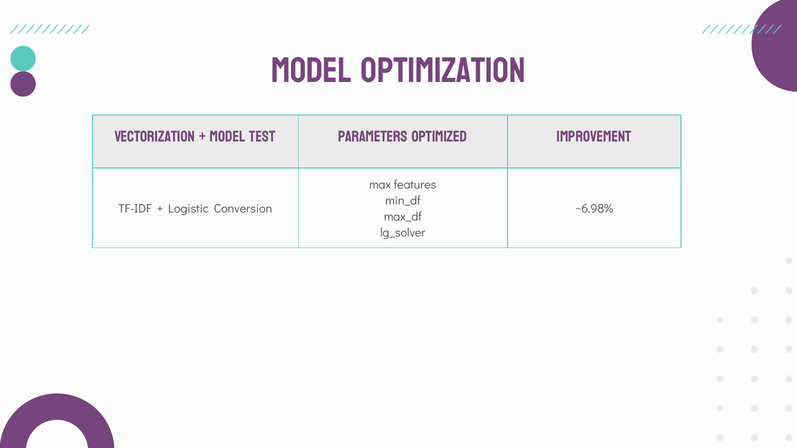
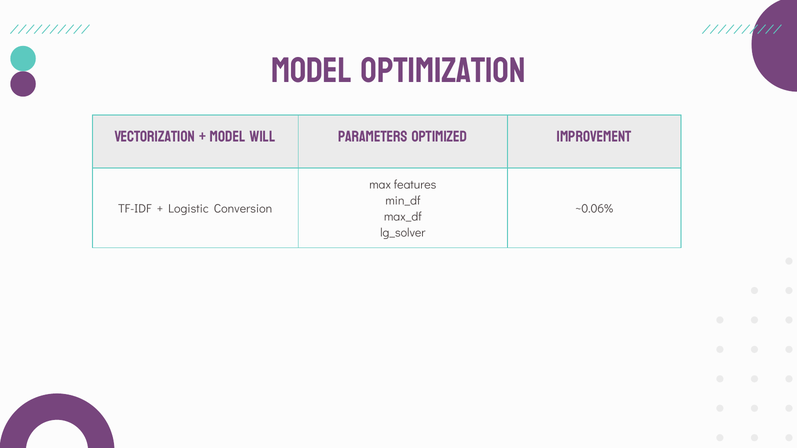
Test: Test -> Will
~6.98%: ~6.98% -> ~0.06%
